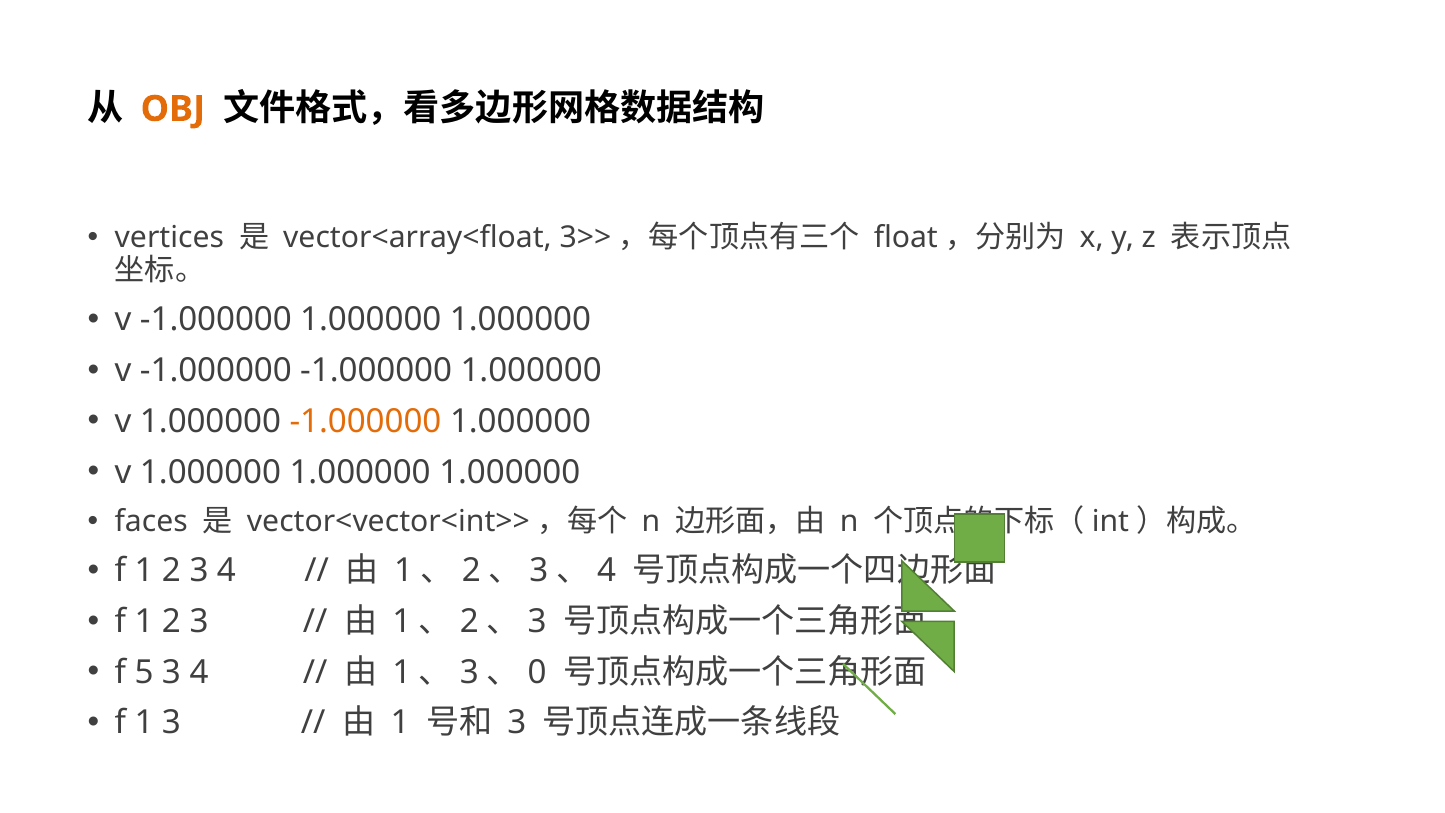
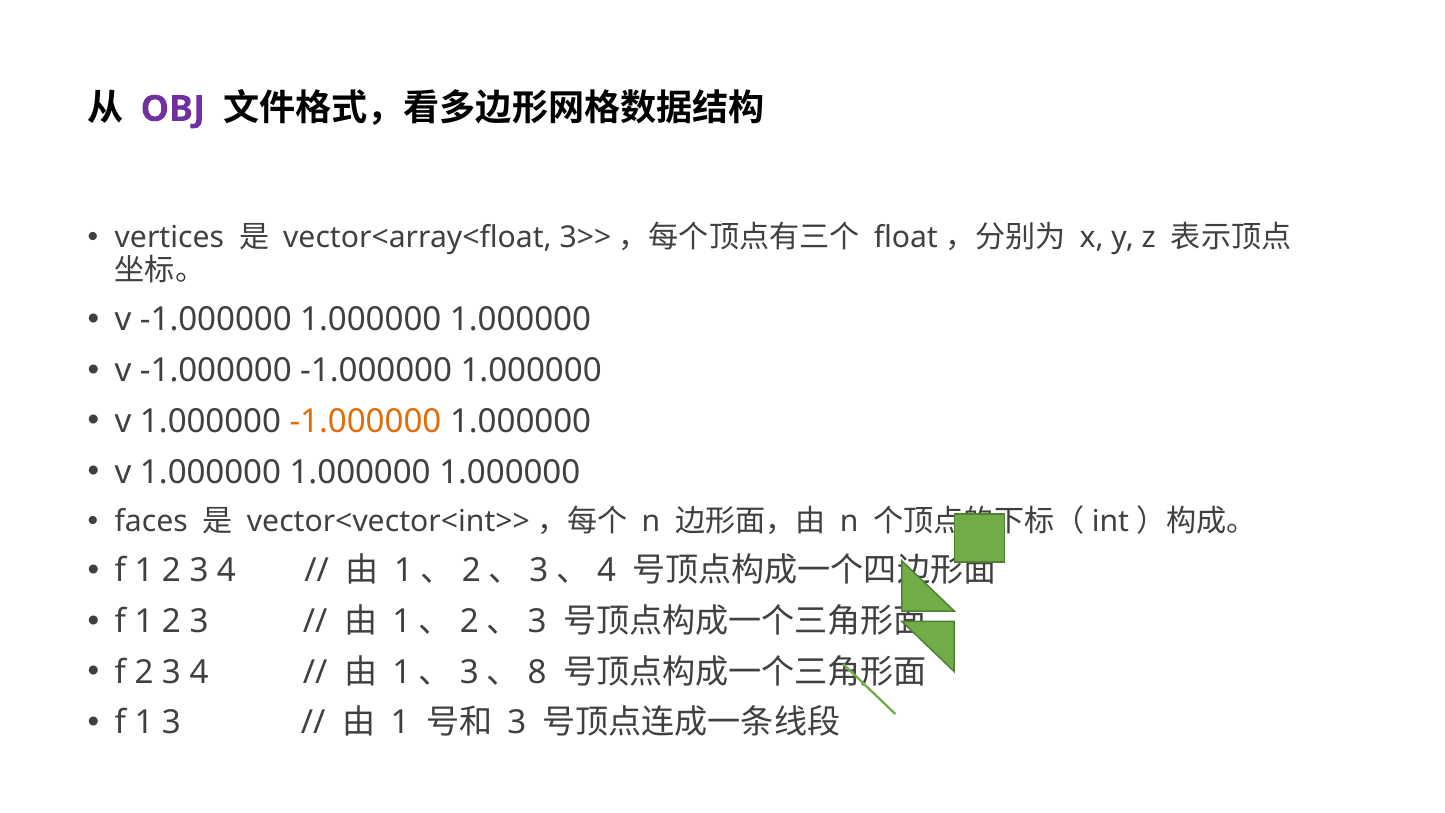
OBJ colour: orange -> purple
f 5: 5 -> 2
0: 0 -> 8
